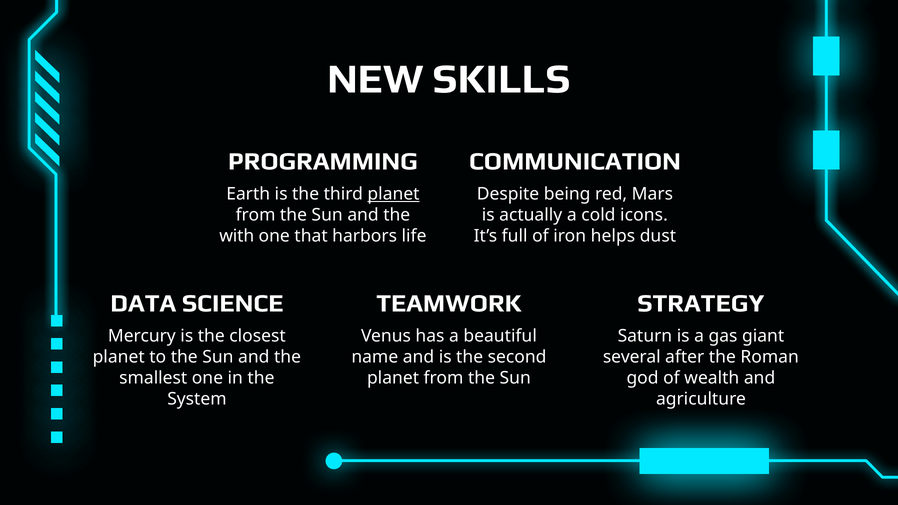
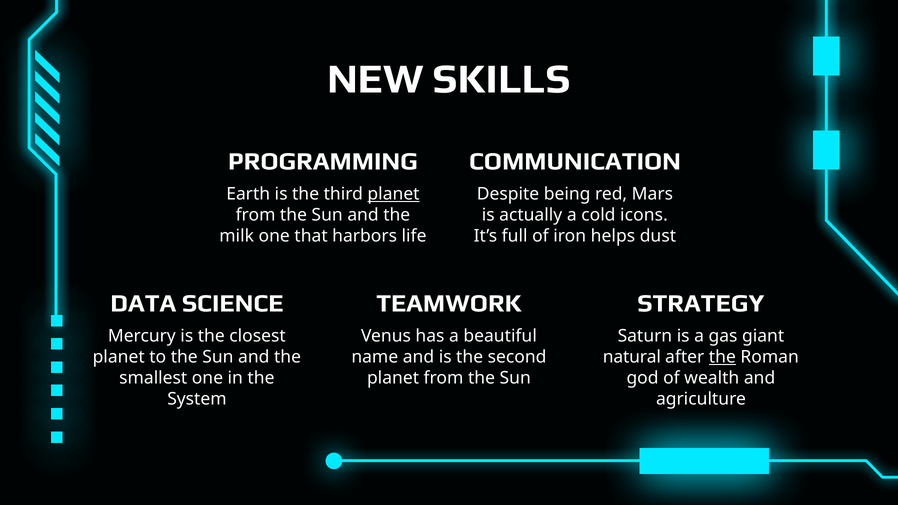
with: with -> milk
several: several -> natural
the at (722, 357) underline: none -> present
